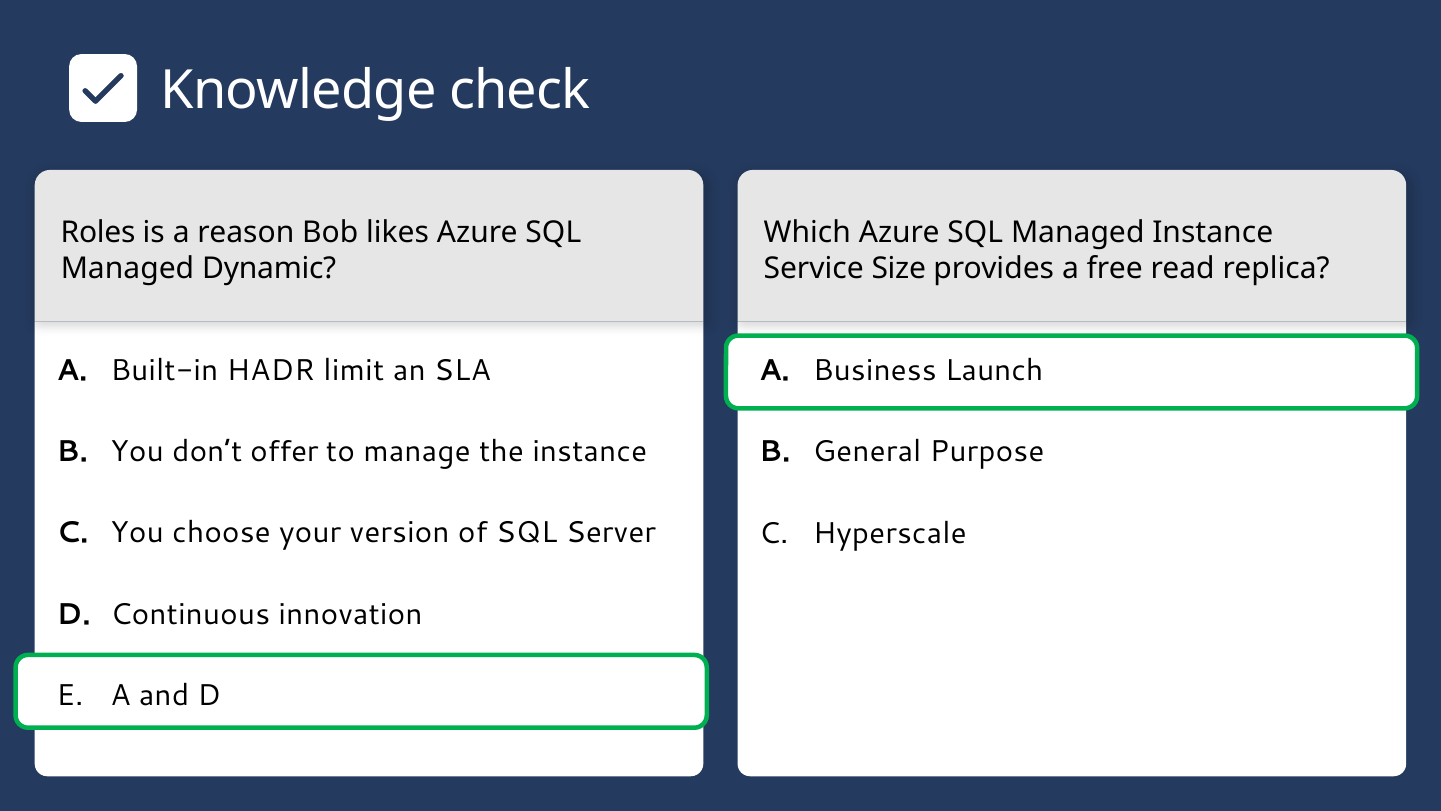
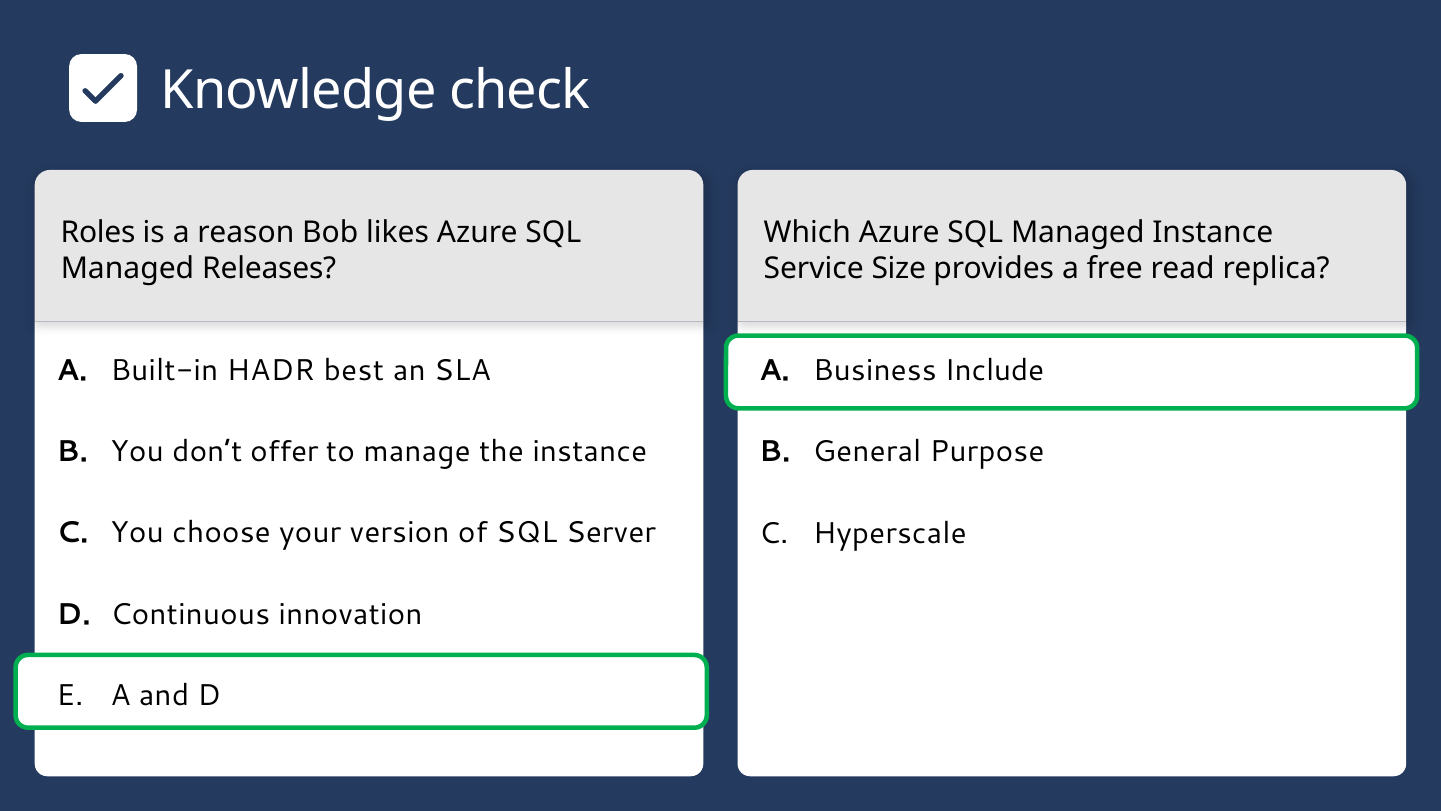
Dynamic: Dynamic -> Releases
limit: limit -> best
Launch: Launch -> Include
